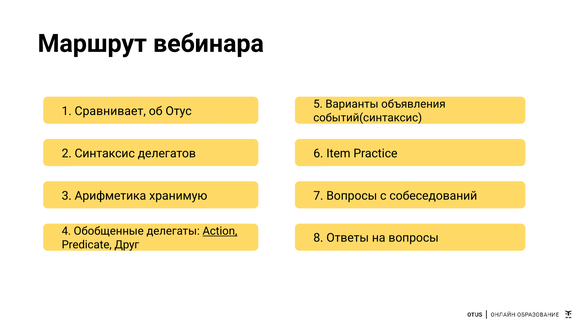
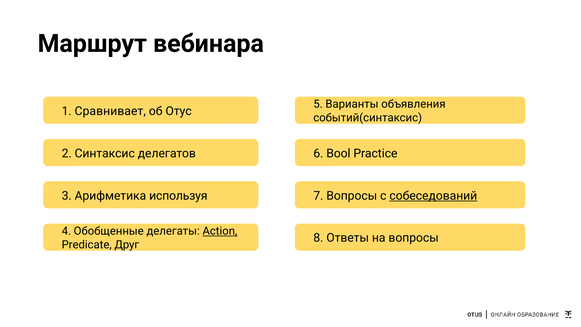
Item: Item -> Bool
хранимую: хранимую -> используя
собеседований underline: none -> present
